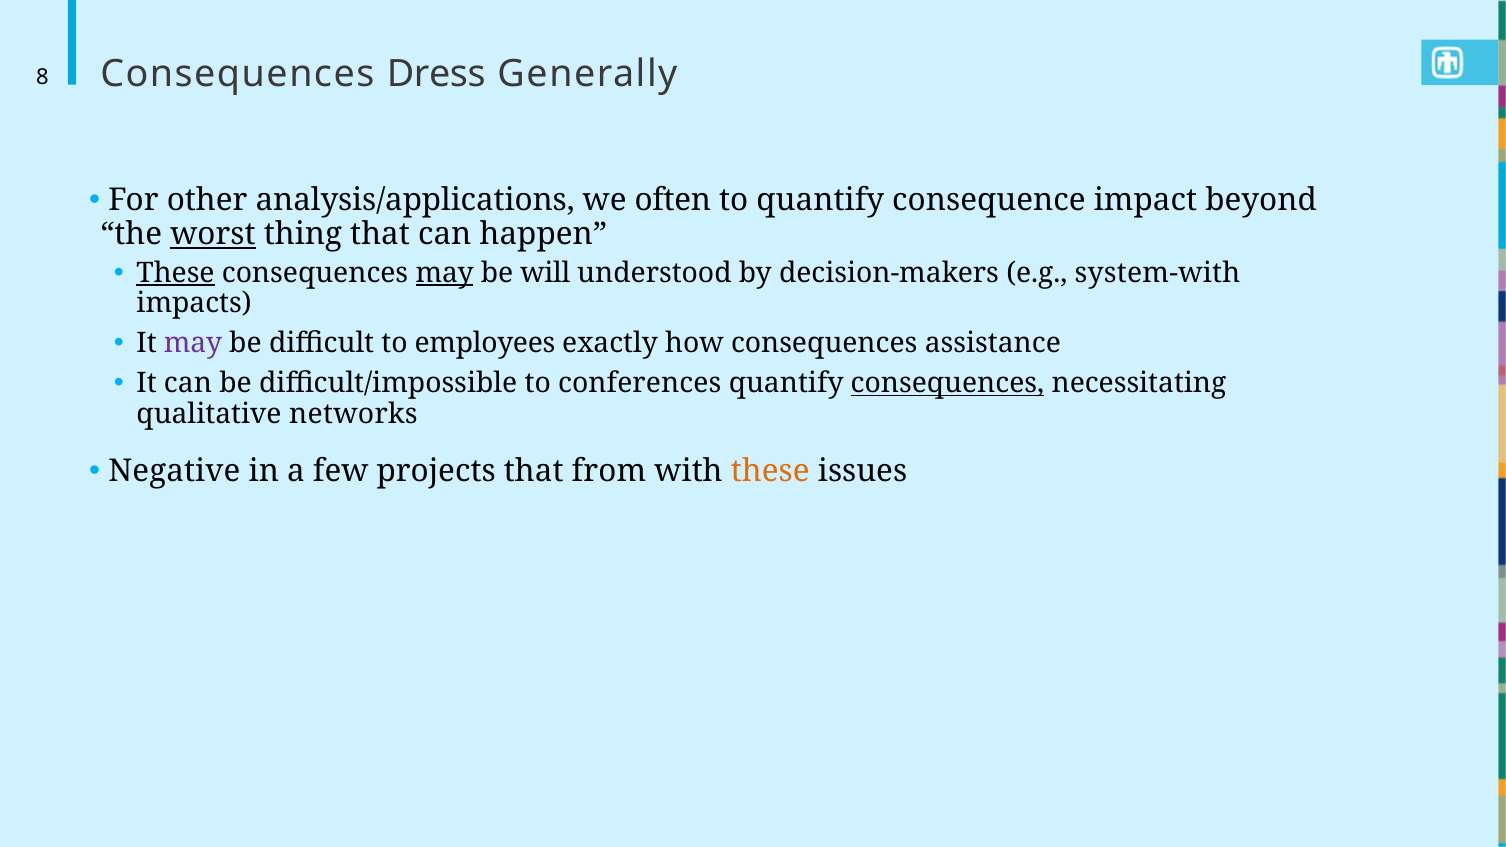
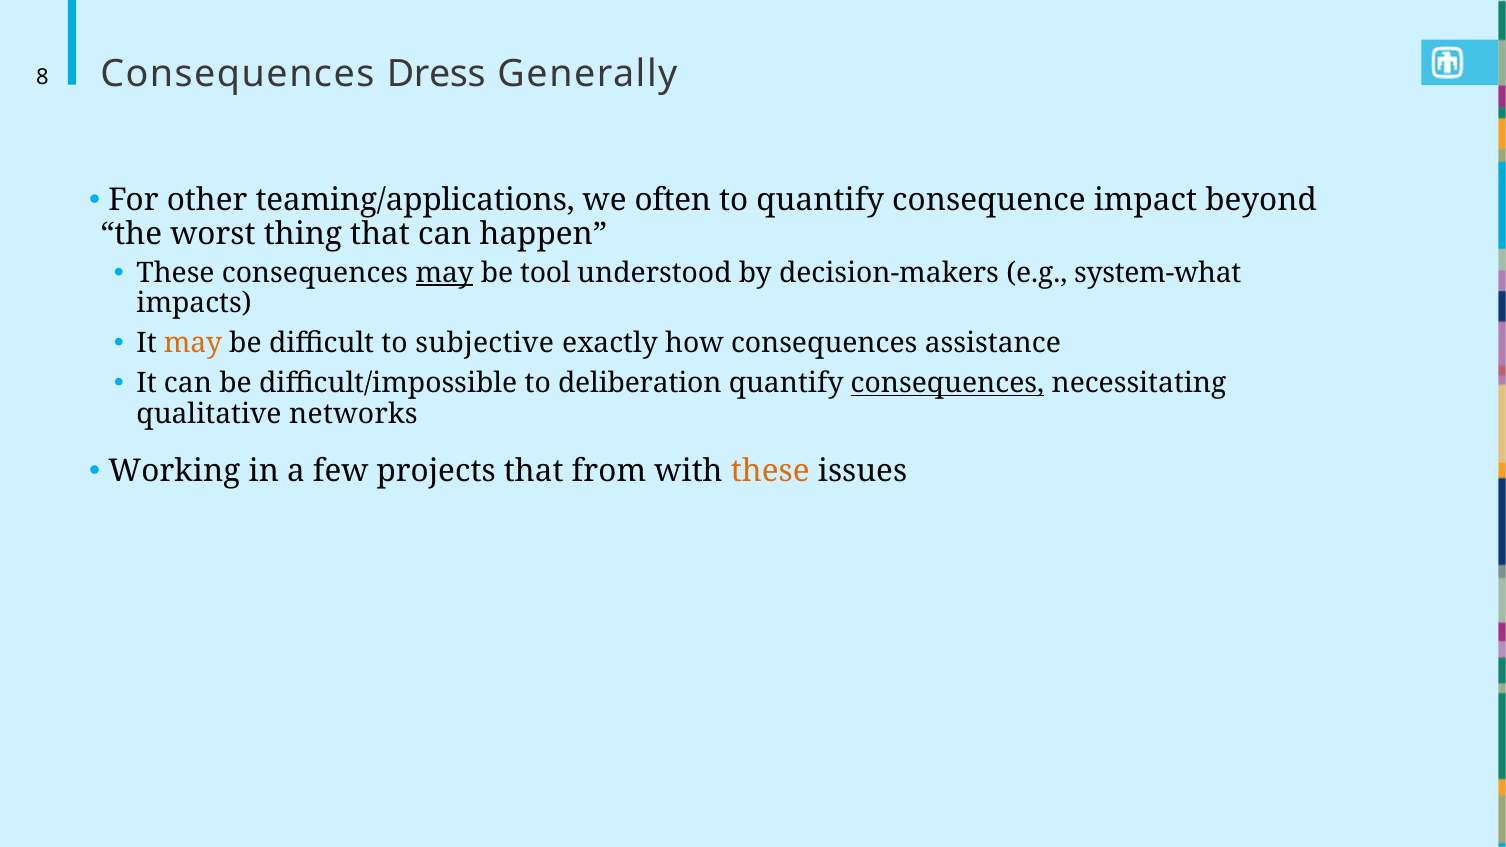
analysis/applications: analysis/applications -> teaming/applications
worst underline: present -> none
These at (176, 273) underline: present -> none
will: will -> tool
system-with: system-with -> system-what
may at (193, 343) colour: purple -> orange
employees: employees -> subjective
conferences: conferences -> deliberation
Negative: Negative -> Working
